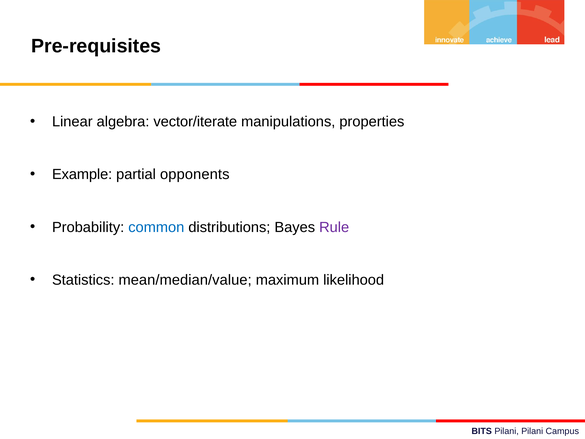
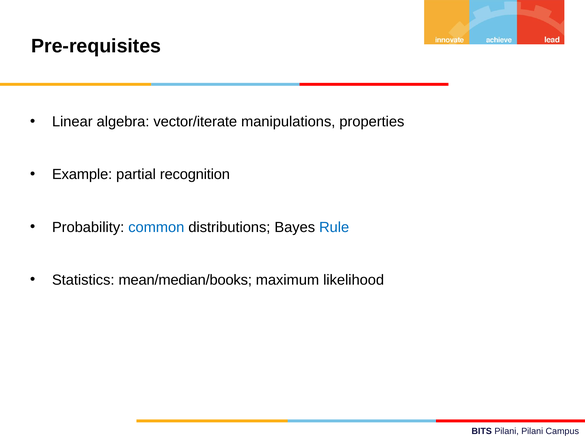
opponents: opponents -> recognition
Rule colour: purple -> blue
mean/median/value: mean/median/value -> mean/median/books
